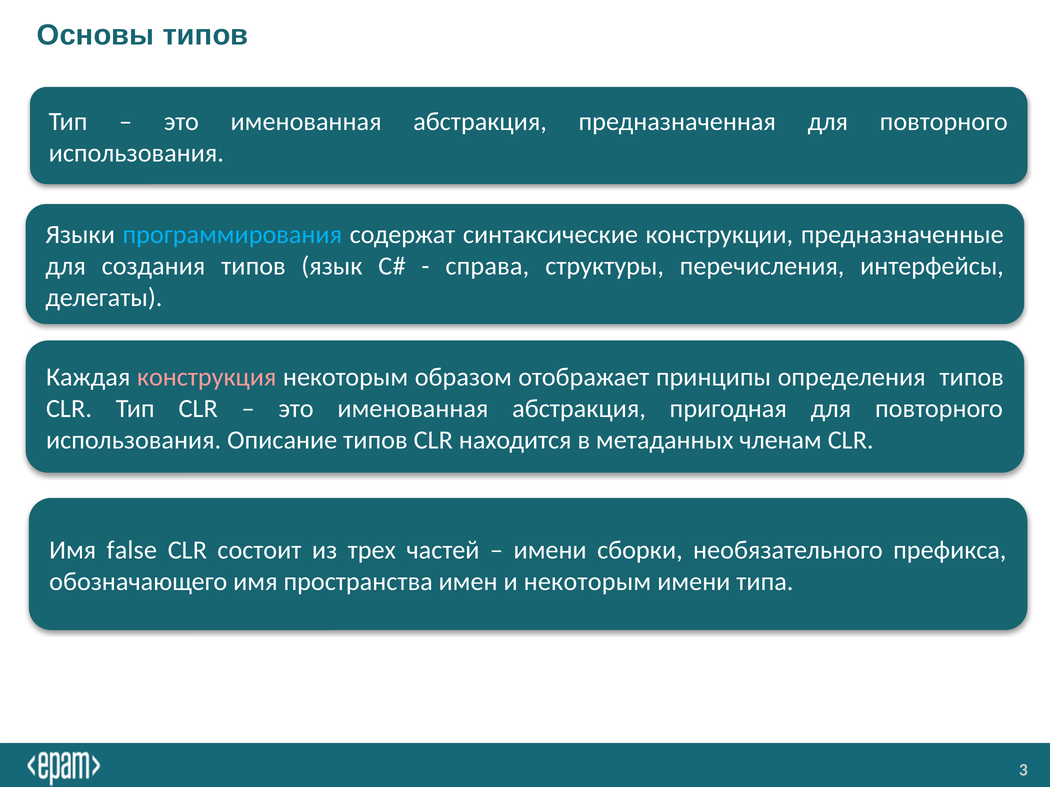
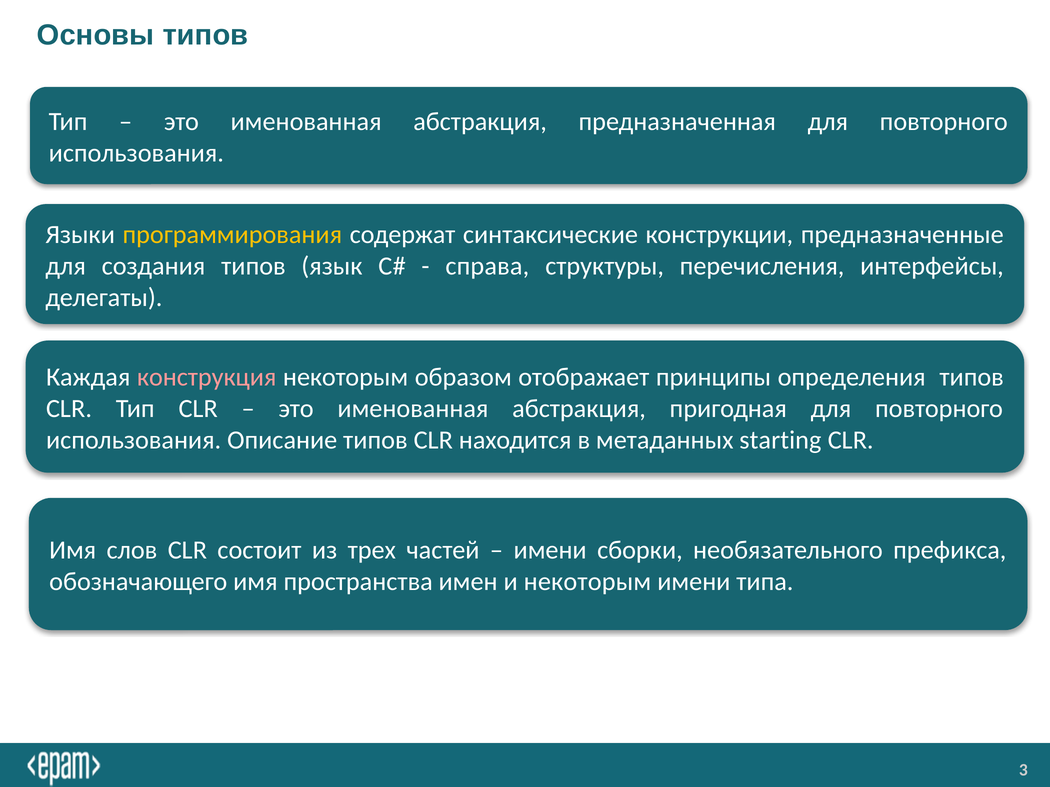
программирования colour: light blue -> yellow
членам: членам -> starting
false: false -> слов
